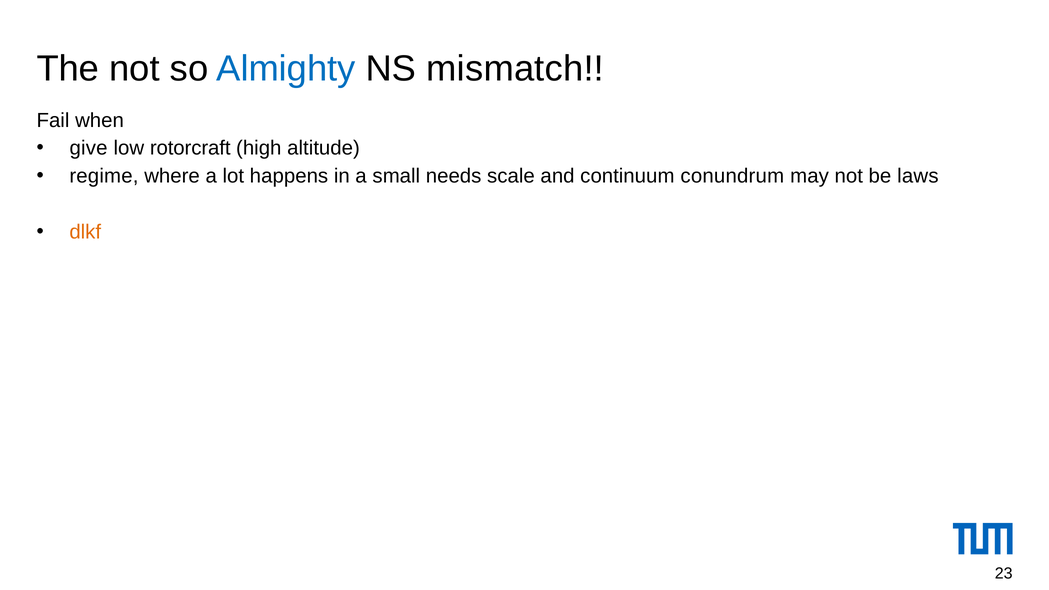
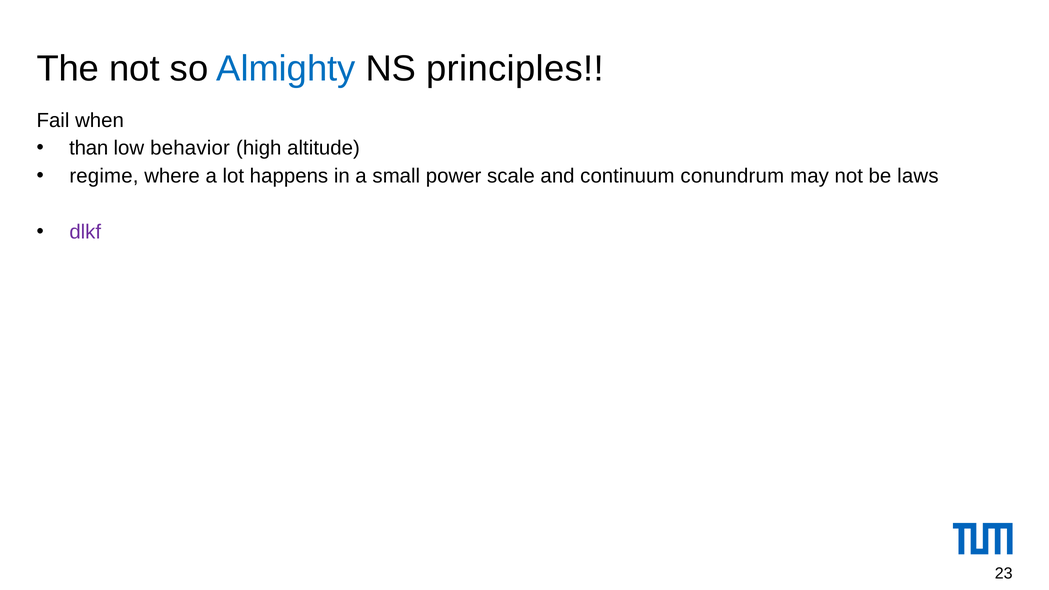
mismatch: mismatch -> principles
give: give -> than
rotorcraft: rotorcraft -> behavior
needs: needs -> power
dlkf colour: orange -> purple
